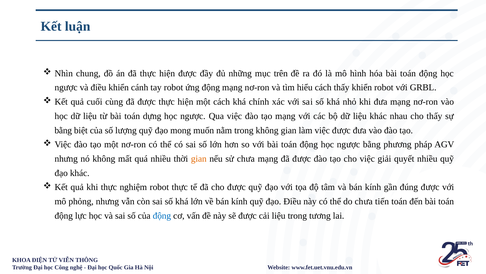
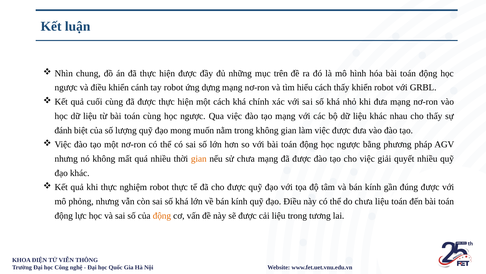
ứng động: động -> dựng
toán dựng: dựng -> cùng
bằng at (63, 130): bằng -> đánh
chưa tiến: tiến -> liệu
động at (162, 215) colour: blue -> orange
